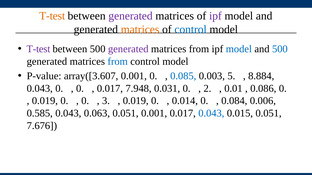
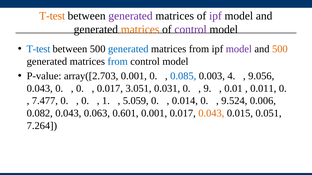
control at (191, 29) colour: blue -> purple
T-test at (38, 49) colour: purple -> blue
generated at (128, 49) colour: purple -> blue
model at (239, 49) colour: blue -> purple
500 at (280, 49) colour: blue -> orange
array([3.607: array([3.607 -> array([2.703
5: 5 -> 4
8.884: 8.884 -> 9.056
7.948: 7.948 -> 3.051
2: 2 -> 9
0.086: 0.086 -> 0.011
0.019 at (45, 101): 0.019 -> 7.477
3: 3 -> 1
0.019 at (136, 101): 0.019 -> 5.059
0.084: 0.084 -> 9.524
0.585: 0.585 -> 0.082
0.063 0.051: 0.051 -> 0.601
0.043 at (211, 114) colour: blue -> orange
7.676: 7.676 -> 7.264
